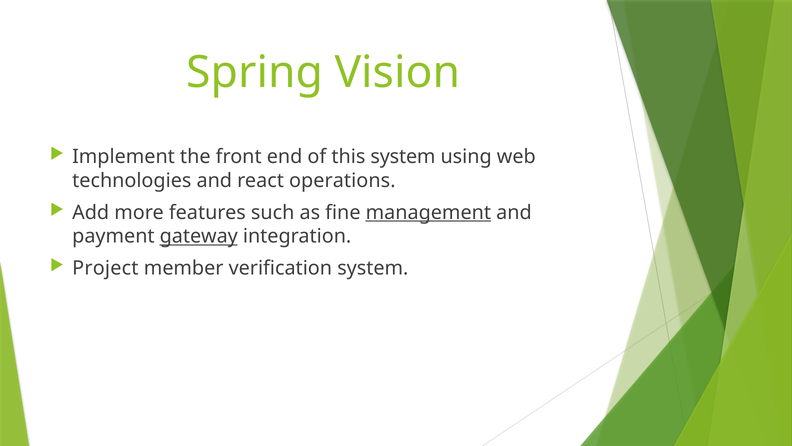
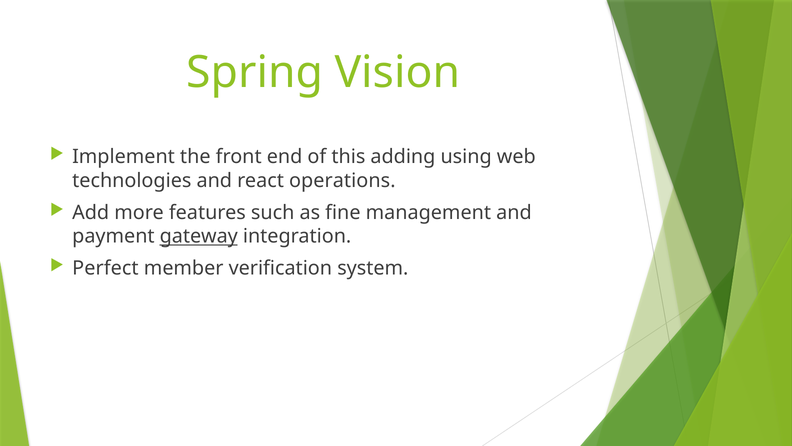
this system: system -> adding
management underline: present -> none
Project: Project -> Perfect
